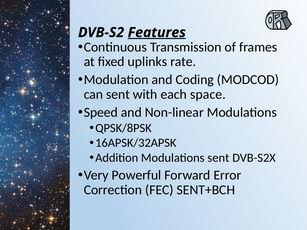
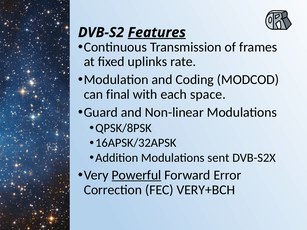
can sent: sent -> final
Speed: Speed -> Guard
Powerful underline: none -> present
SENT+BCH: SENT+BCH -> VERY+BCH
